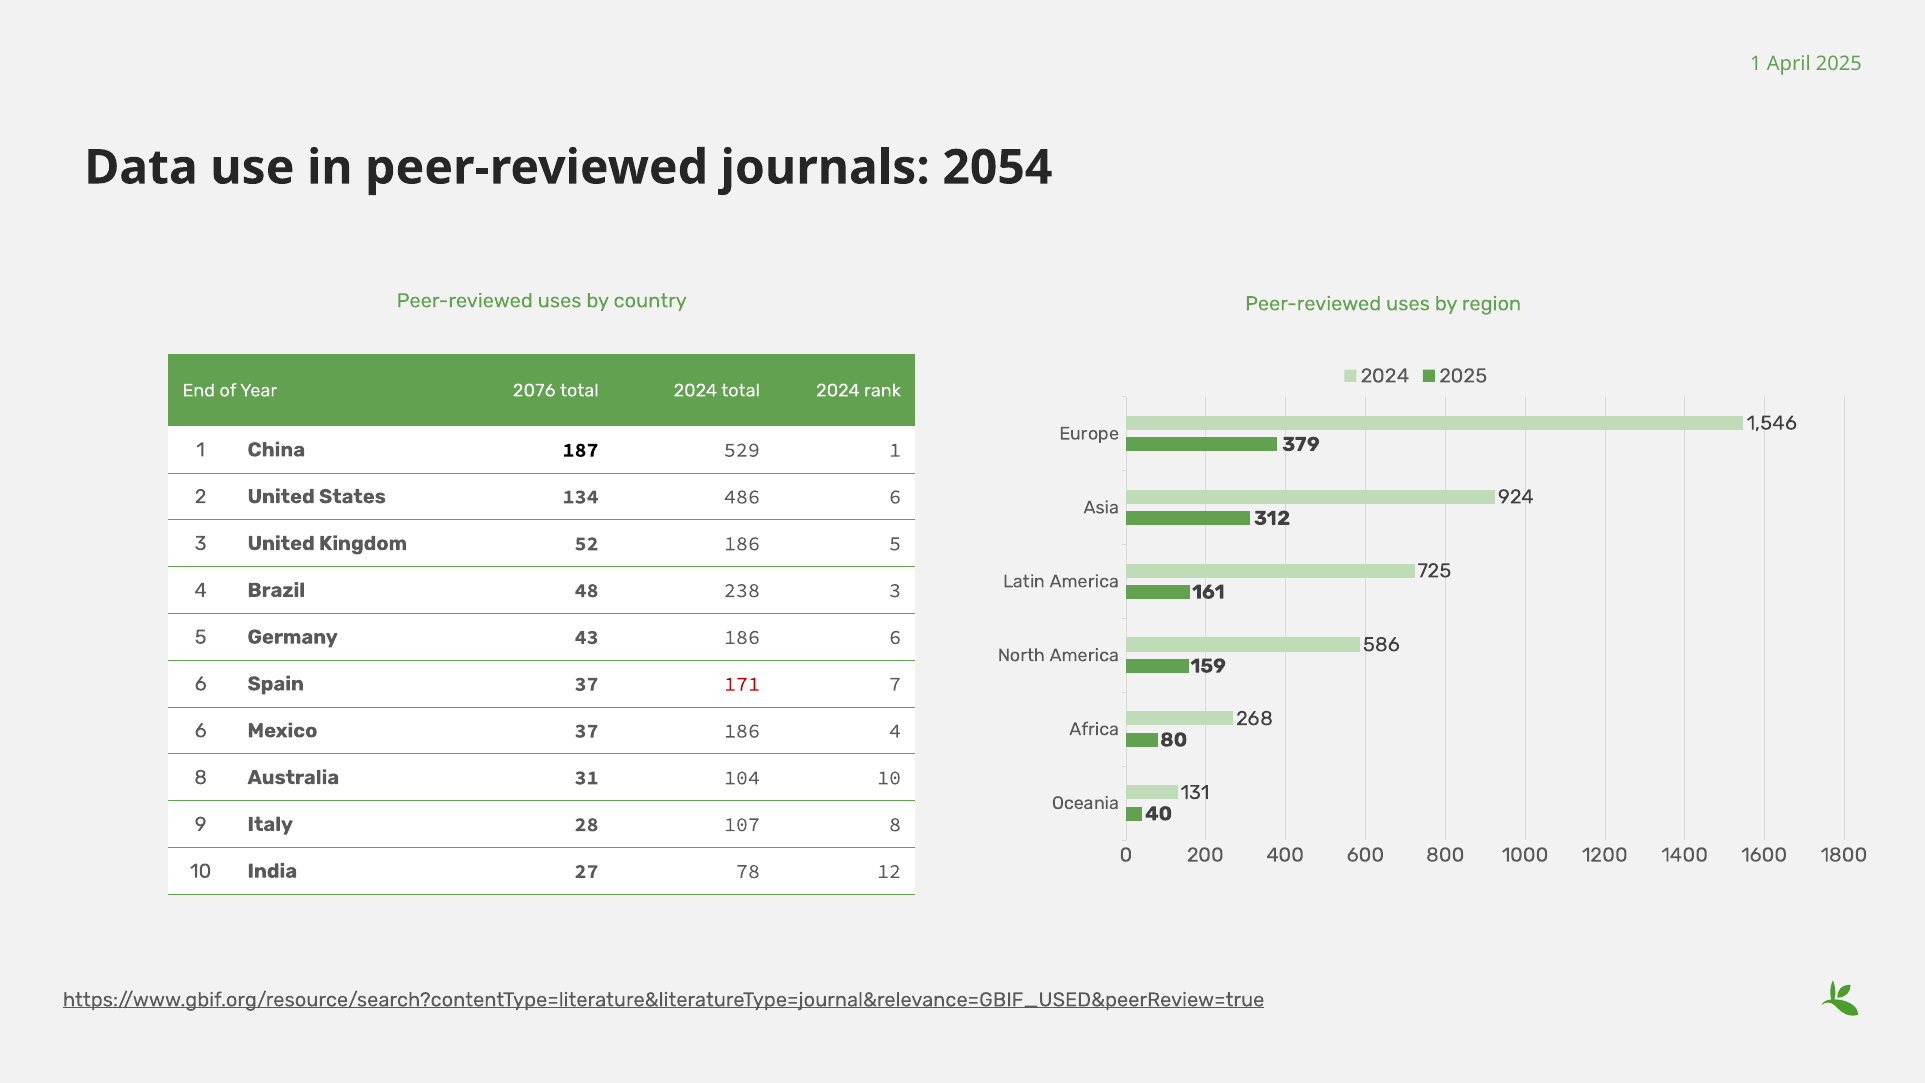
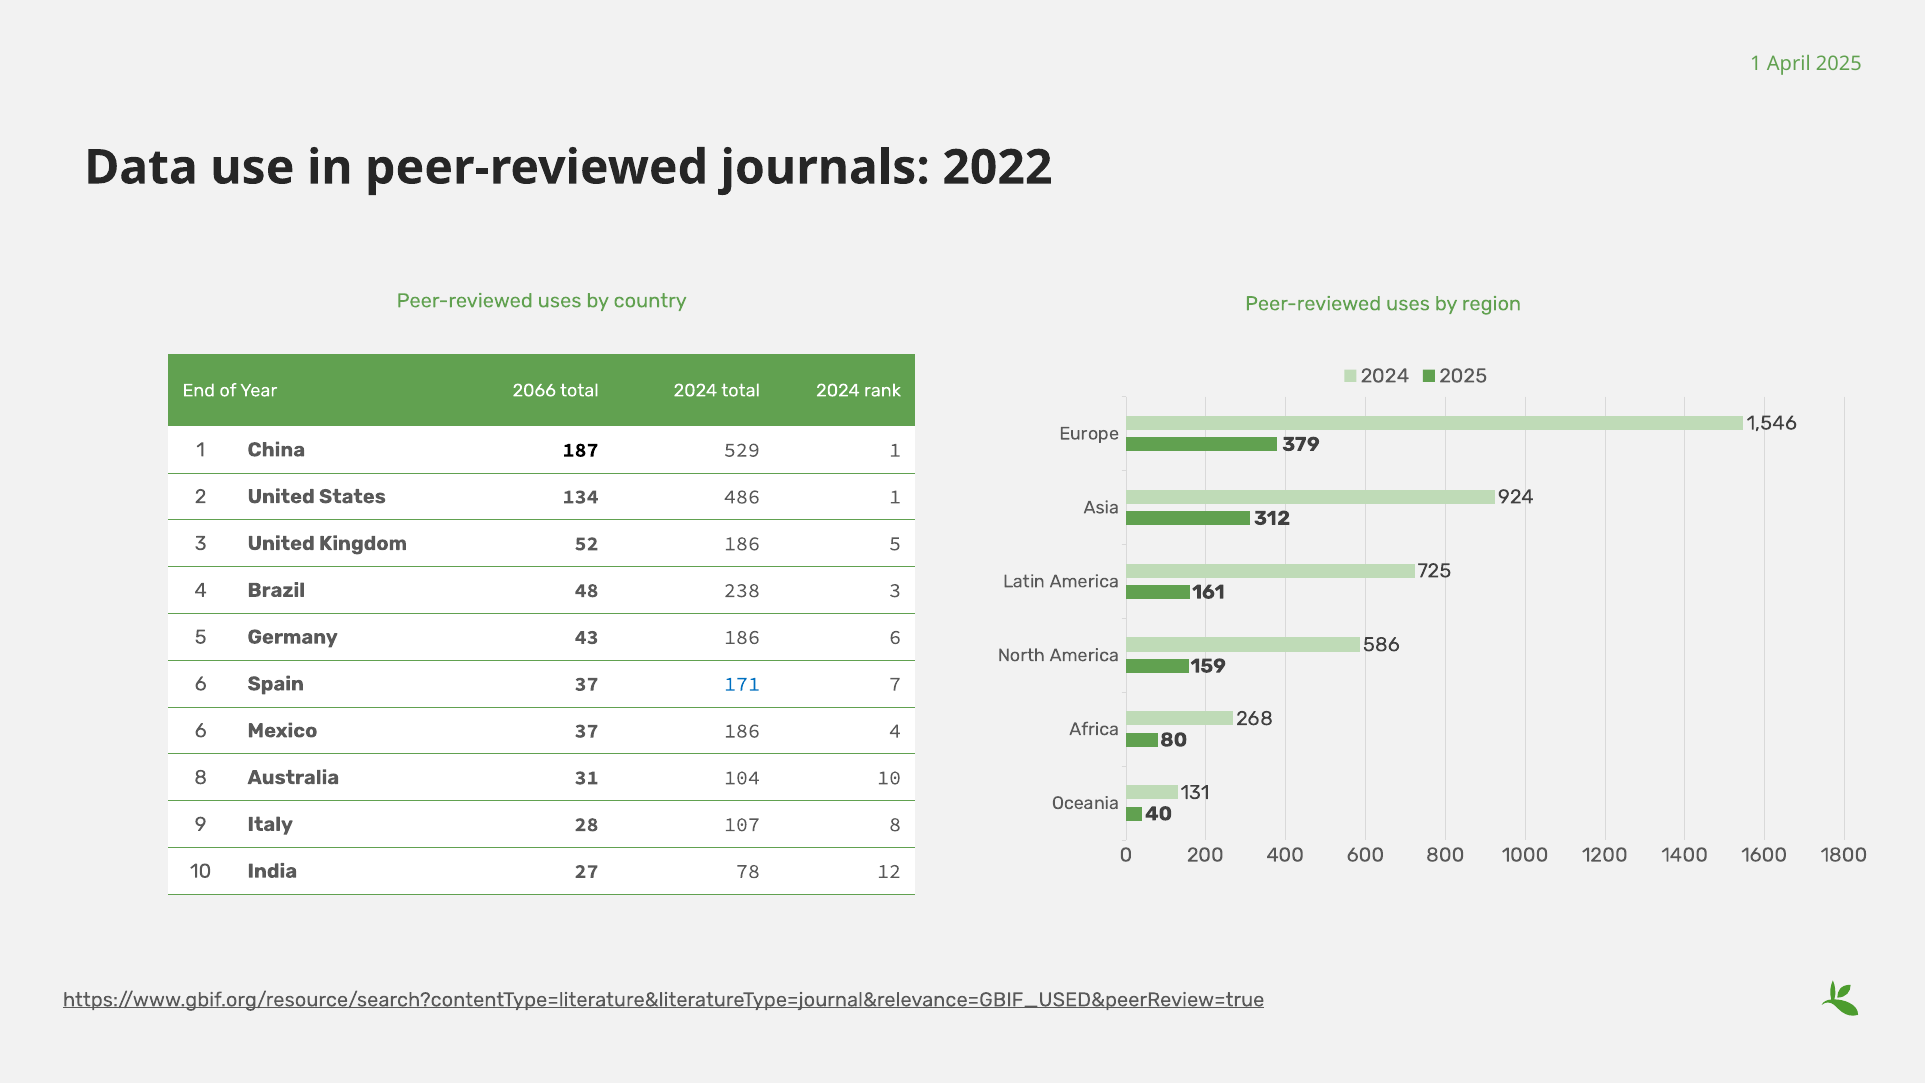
2054: 2054 -> 2022
2076: 2076 -> 2066
486 6: 6 -> 1
171 colour: red -> blue
